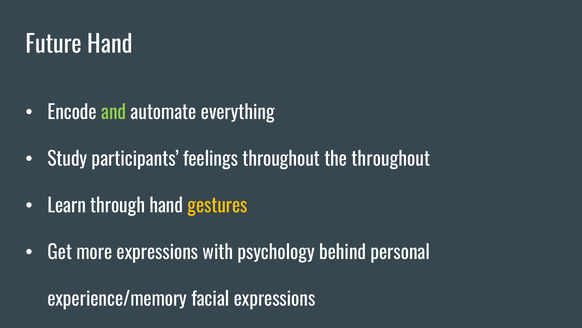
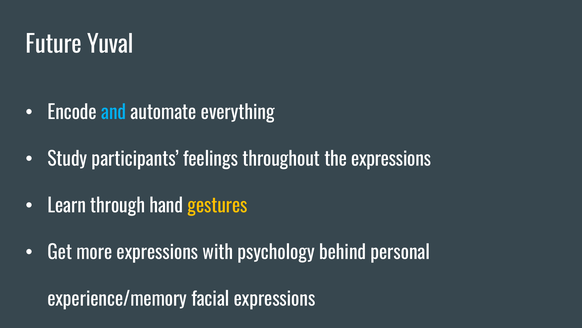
Future Hand: Hand -> Yuval
and colour: light green -> light blue
the throughout: throughout -> expressions
